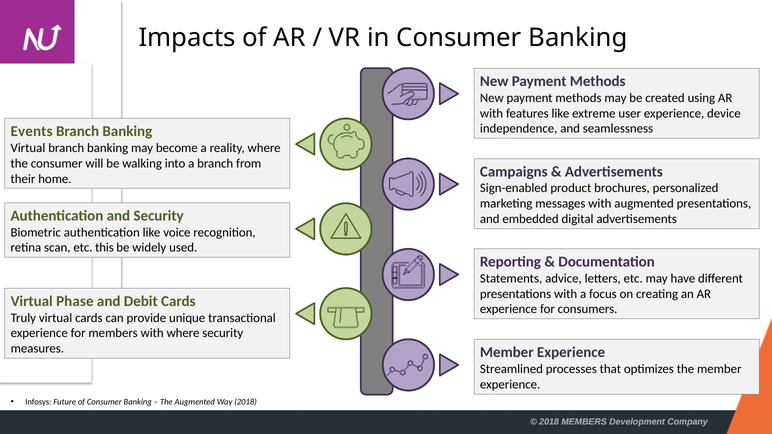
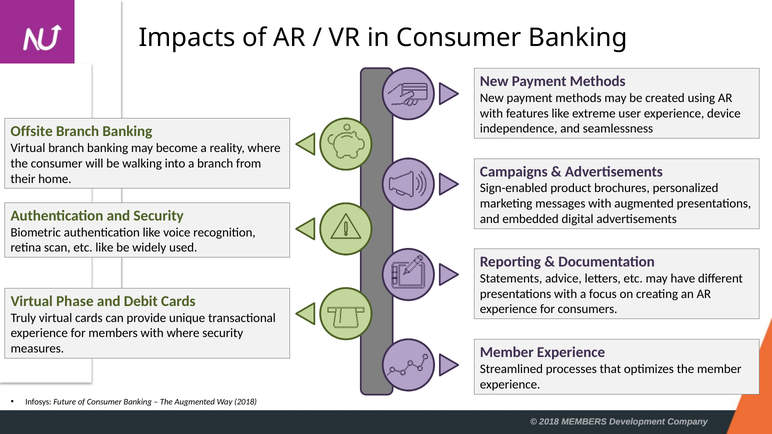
Events: Events -> Offsite
etc this: this -> like
